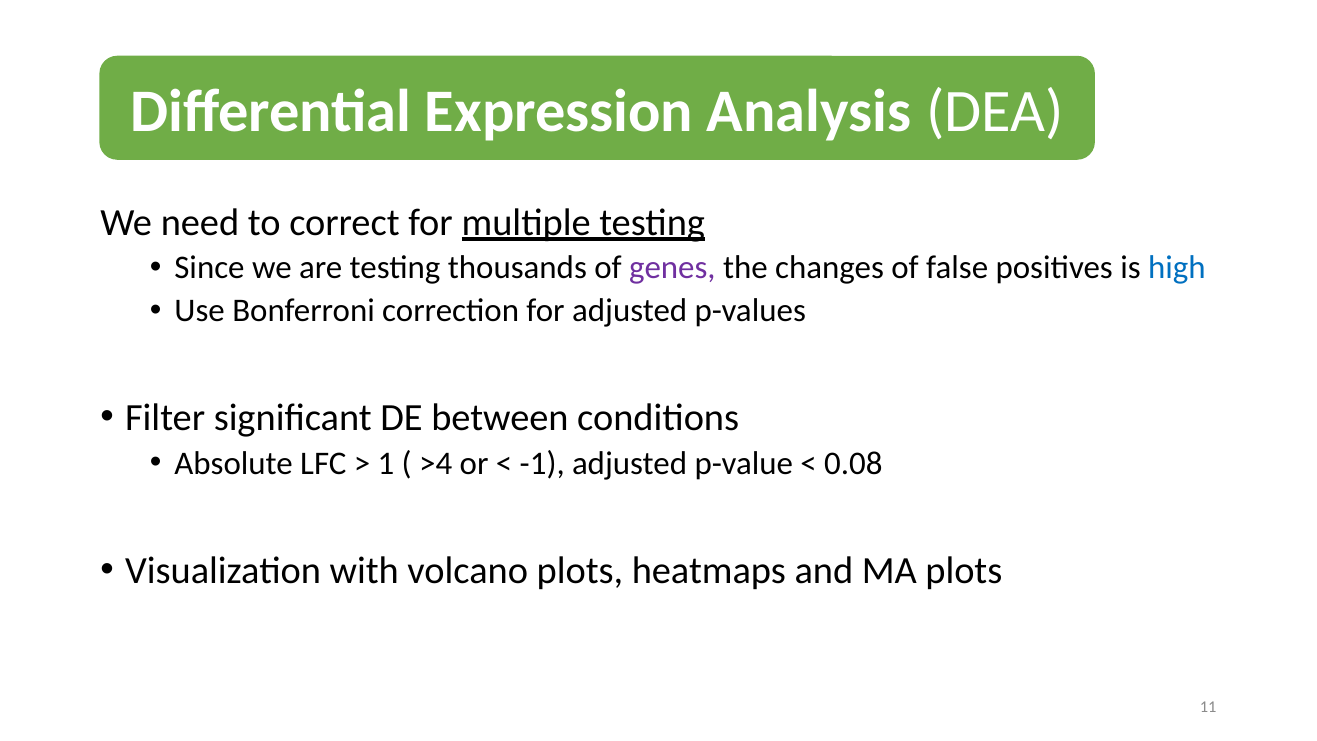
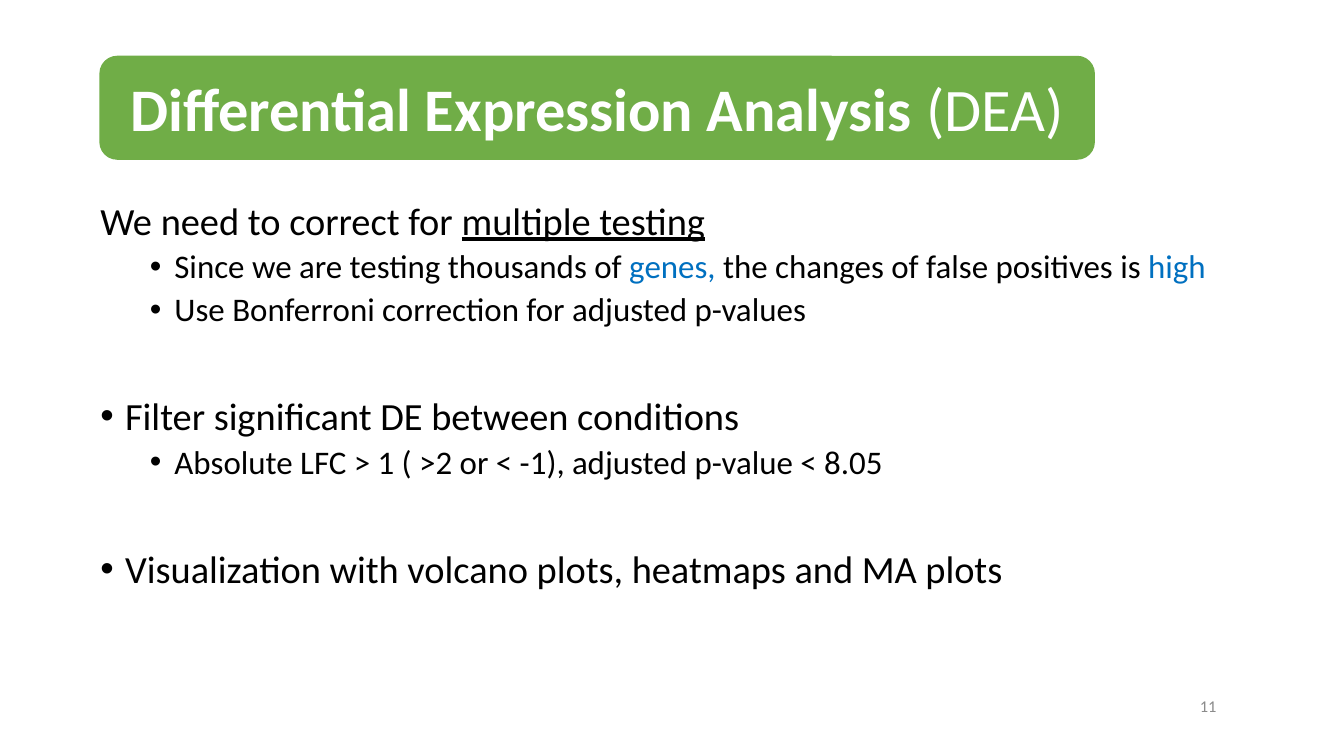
genes colour: purple -> blue
>4: >4 -> >2
0.08: 0.08 -> 8.05
